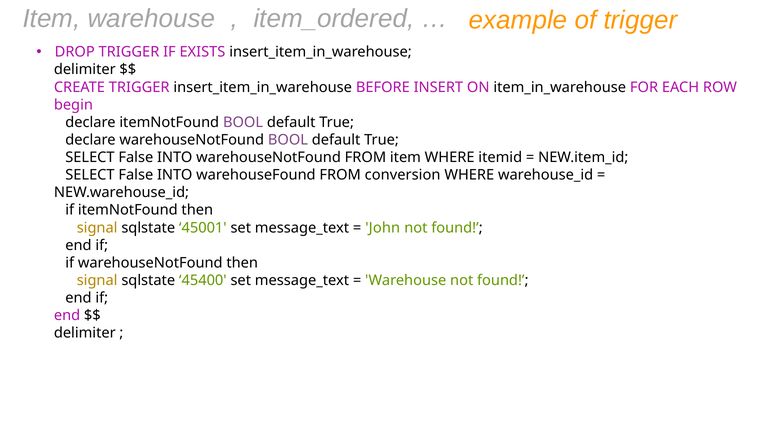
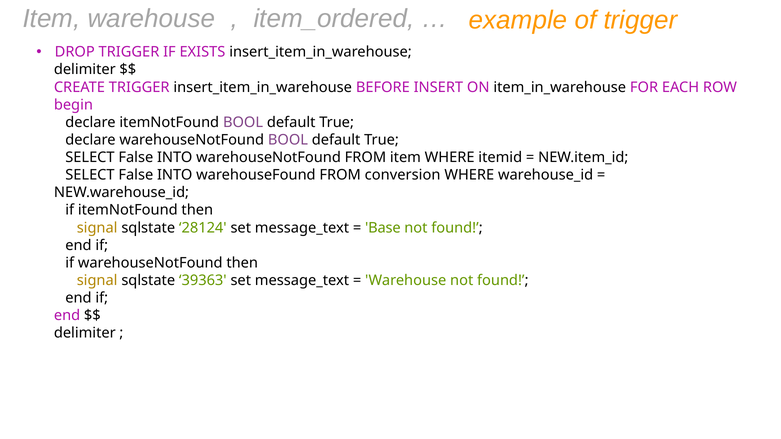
45001: 45001 -> 28124
John: John -> Base
45400: 45400 -> 39363
